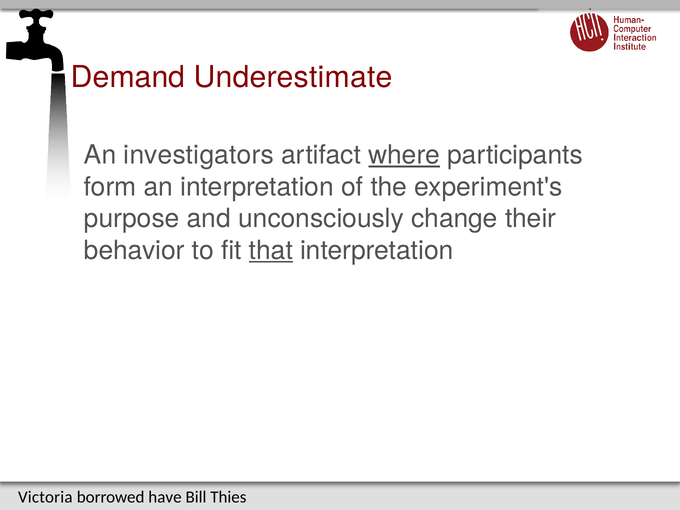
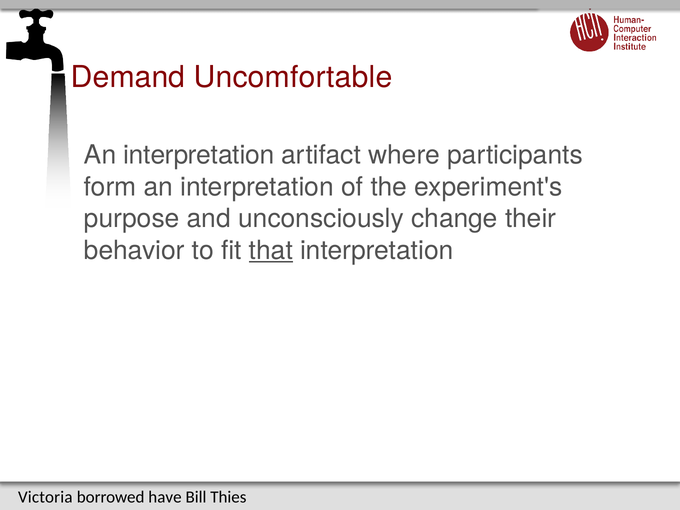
Underestimate: Underestimate -> Uncomfortable
investigators at (199, 155): investigators -> interpretation
where underline: present -> none
